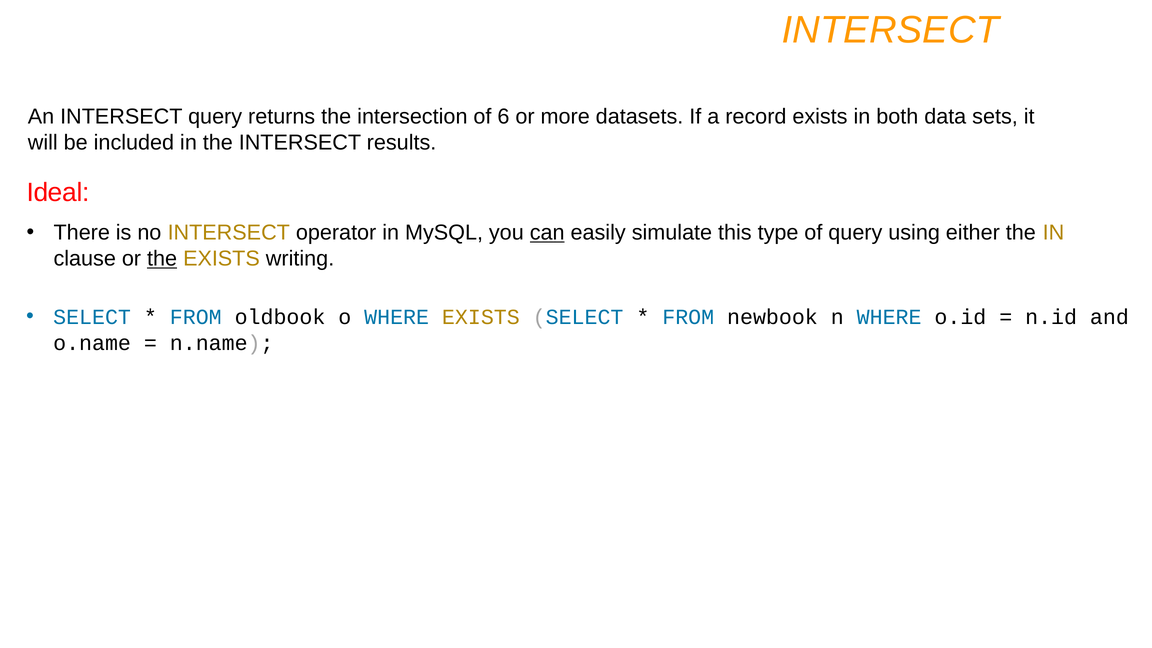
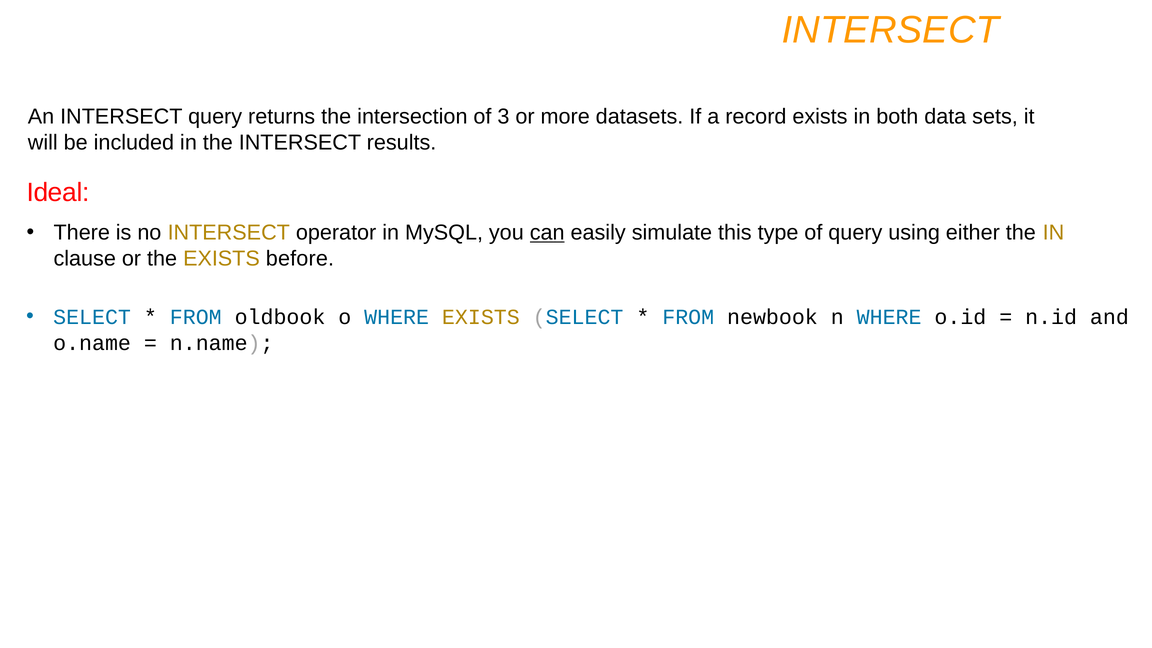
6: 6 -> 3
the at (162, 259) underline: present -> none
writing: writing -> before
